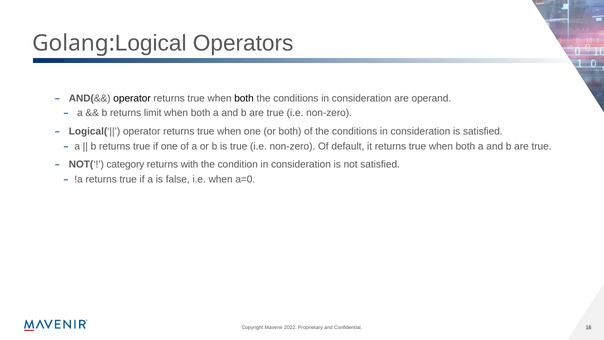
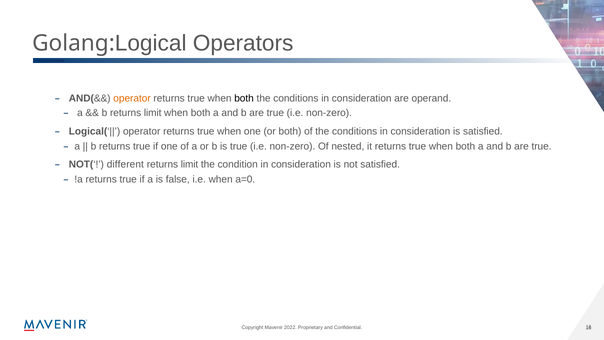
operator at (132, 98) colour: black -> orange
default: default -> nested
category: category -> different
with at (190, 164): with -> limit
